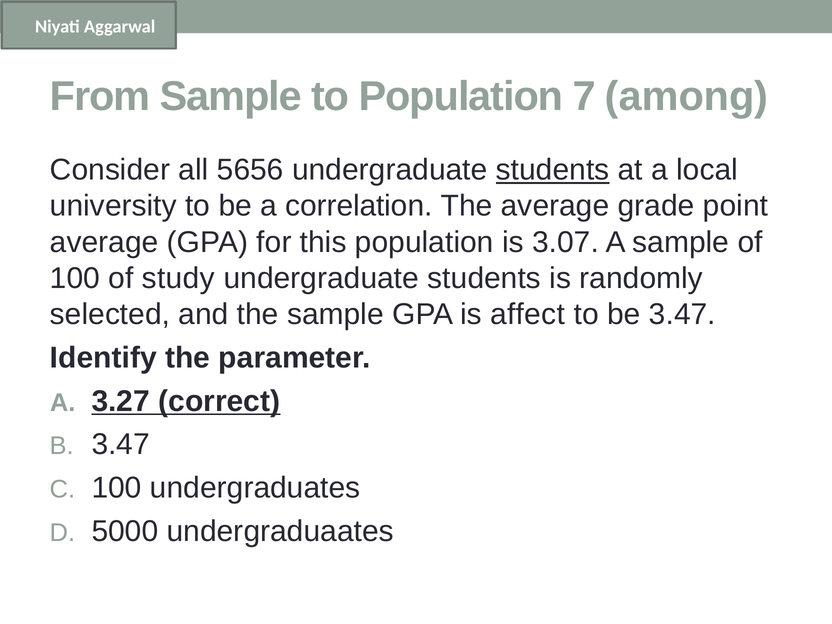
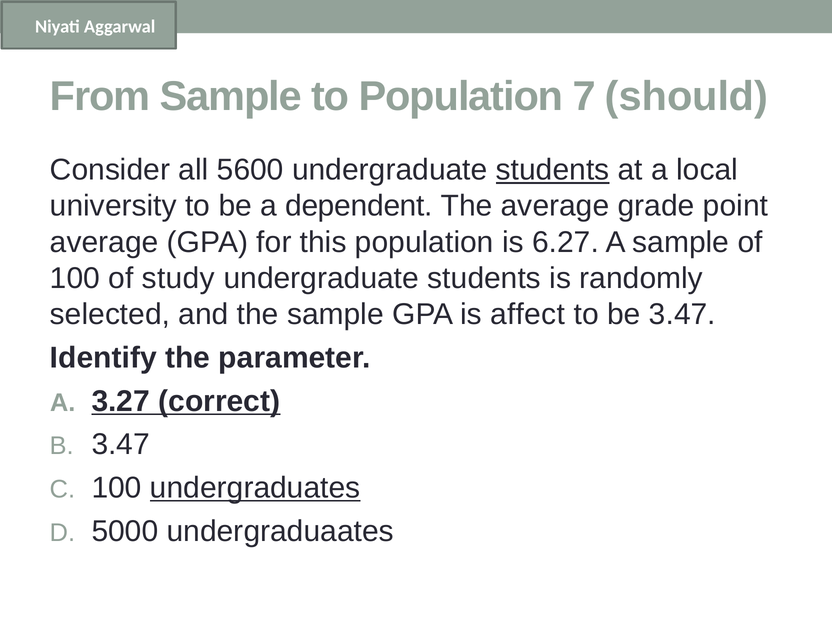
among: among -> should
5656: 5656 -> 5600
correlation: correlation -> dependent
3.07: 3.07 -> 6.27
undergraduates underline: none -> present
